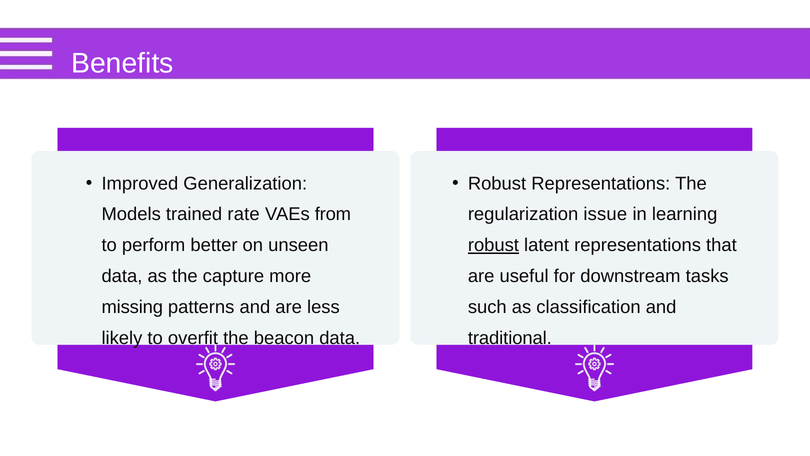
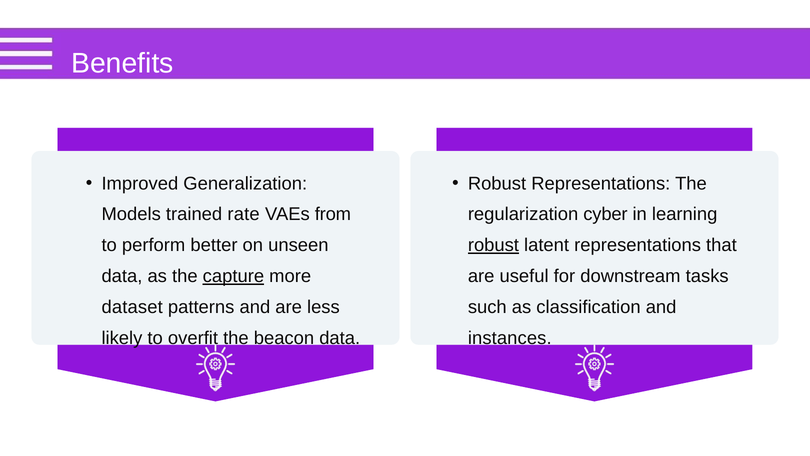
regularization issue: issue -> cyber
capture underline: none -> present
missing: missing -> dataset
traditional: traditional -> instances
